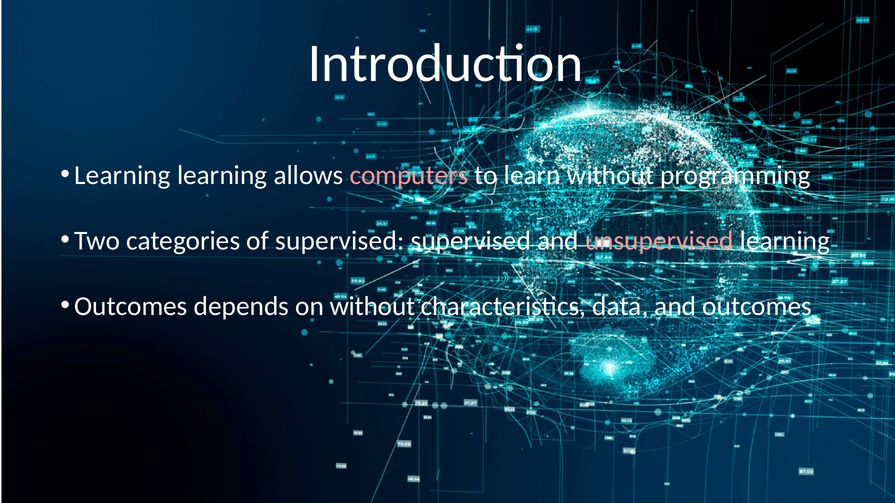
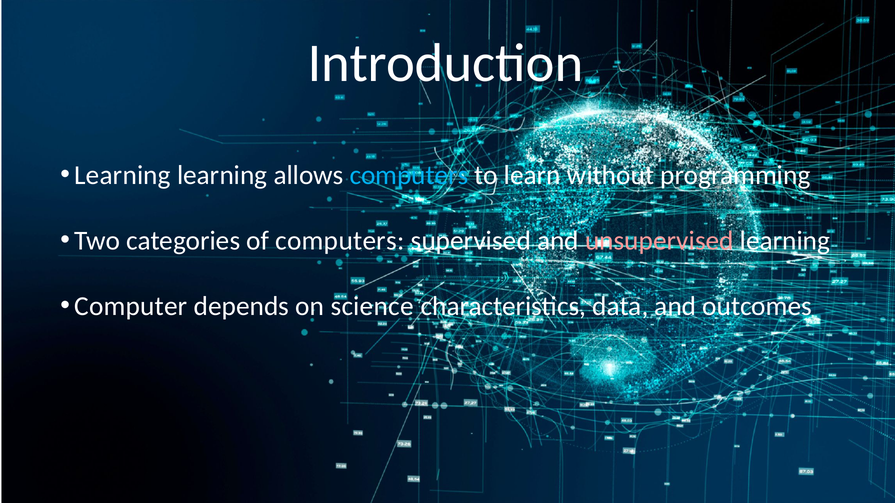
computers at (409, 175) colour: pink -> light blue
of supervised: supervised -> computers
Outcomes at (131, 306): Outcomes -> Computer
on without: without -> science
